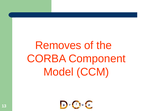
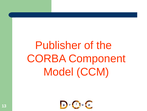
Removes: Removes -> Publisher
